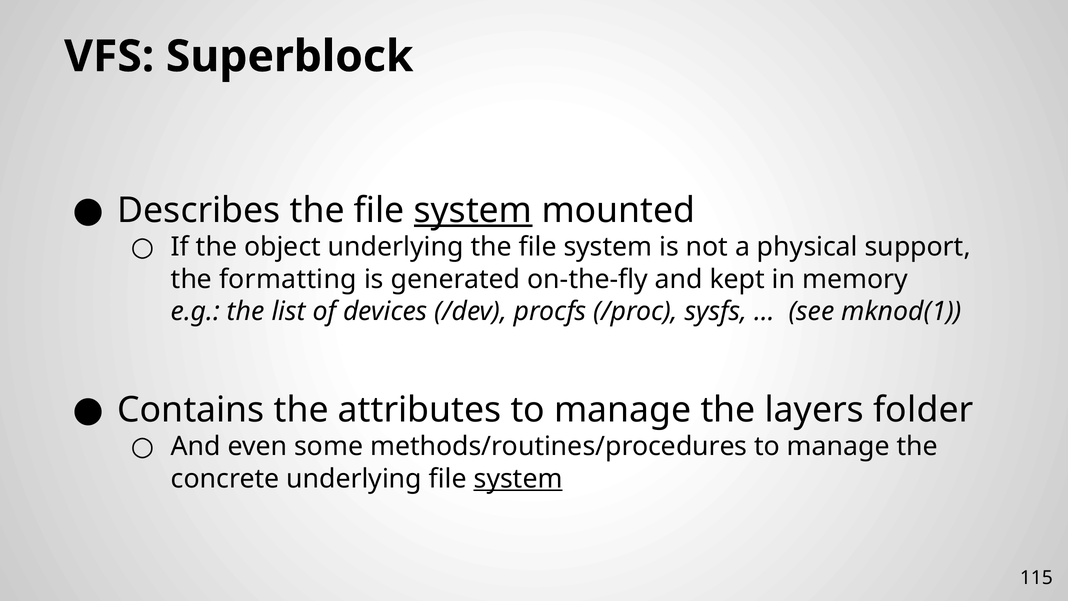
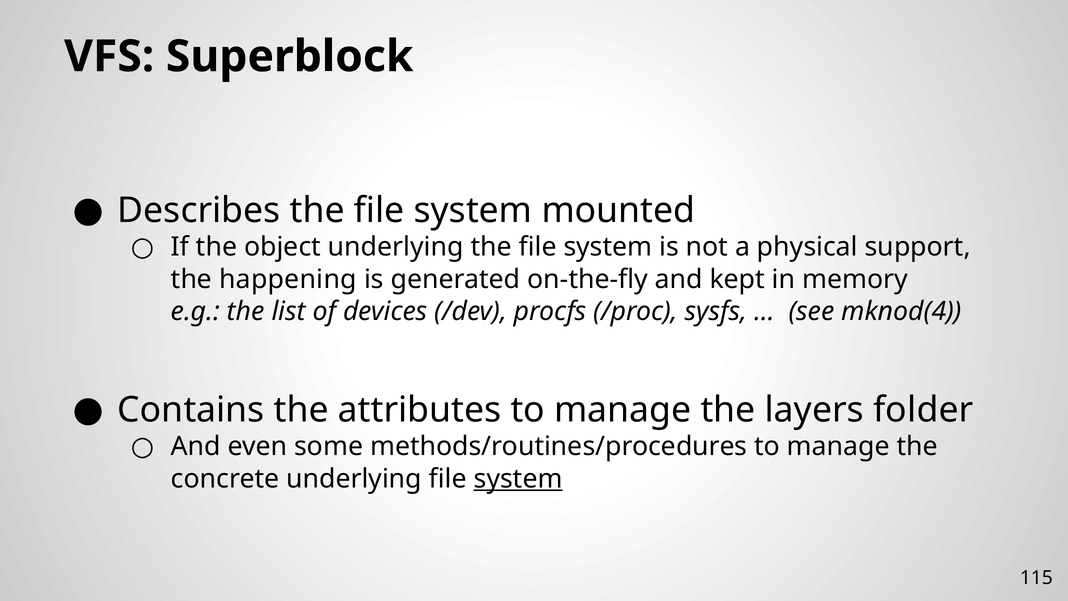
system at (473, 210) underline: present -> none
formatting: formatting -> happening
mknod(1: mknod(1 -> mknod(4
